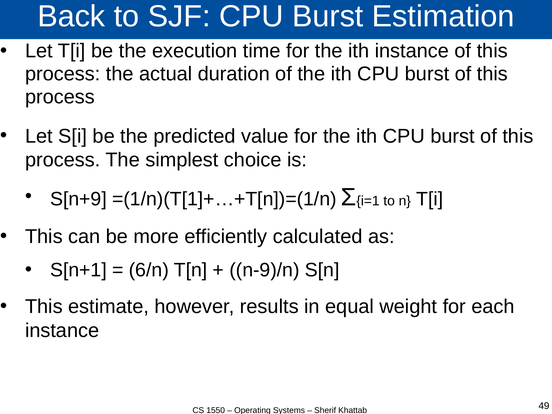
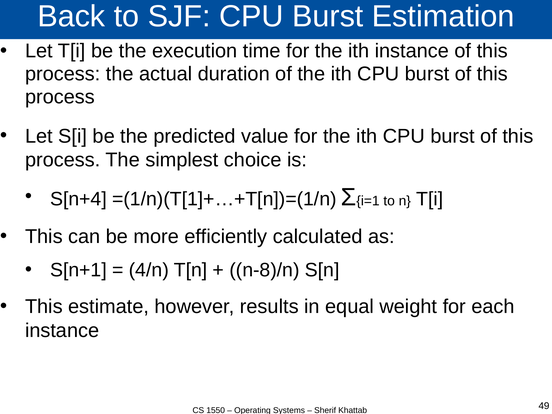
S[n+9: S[n+9 -> S[n+4
6/n: 6/n -> 4/n
n-9)/n: n-9)/n -> n-8)/n
